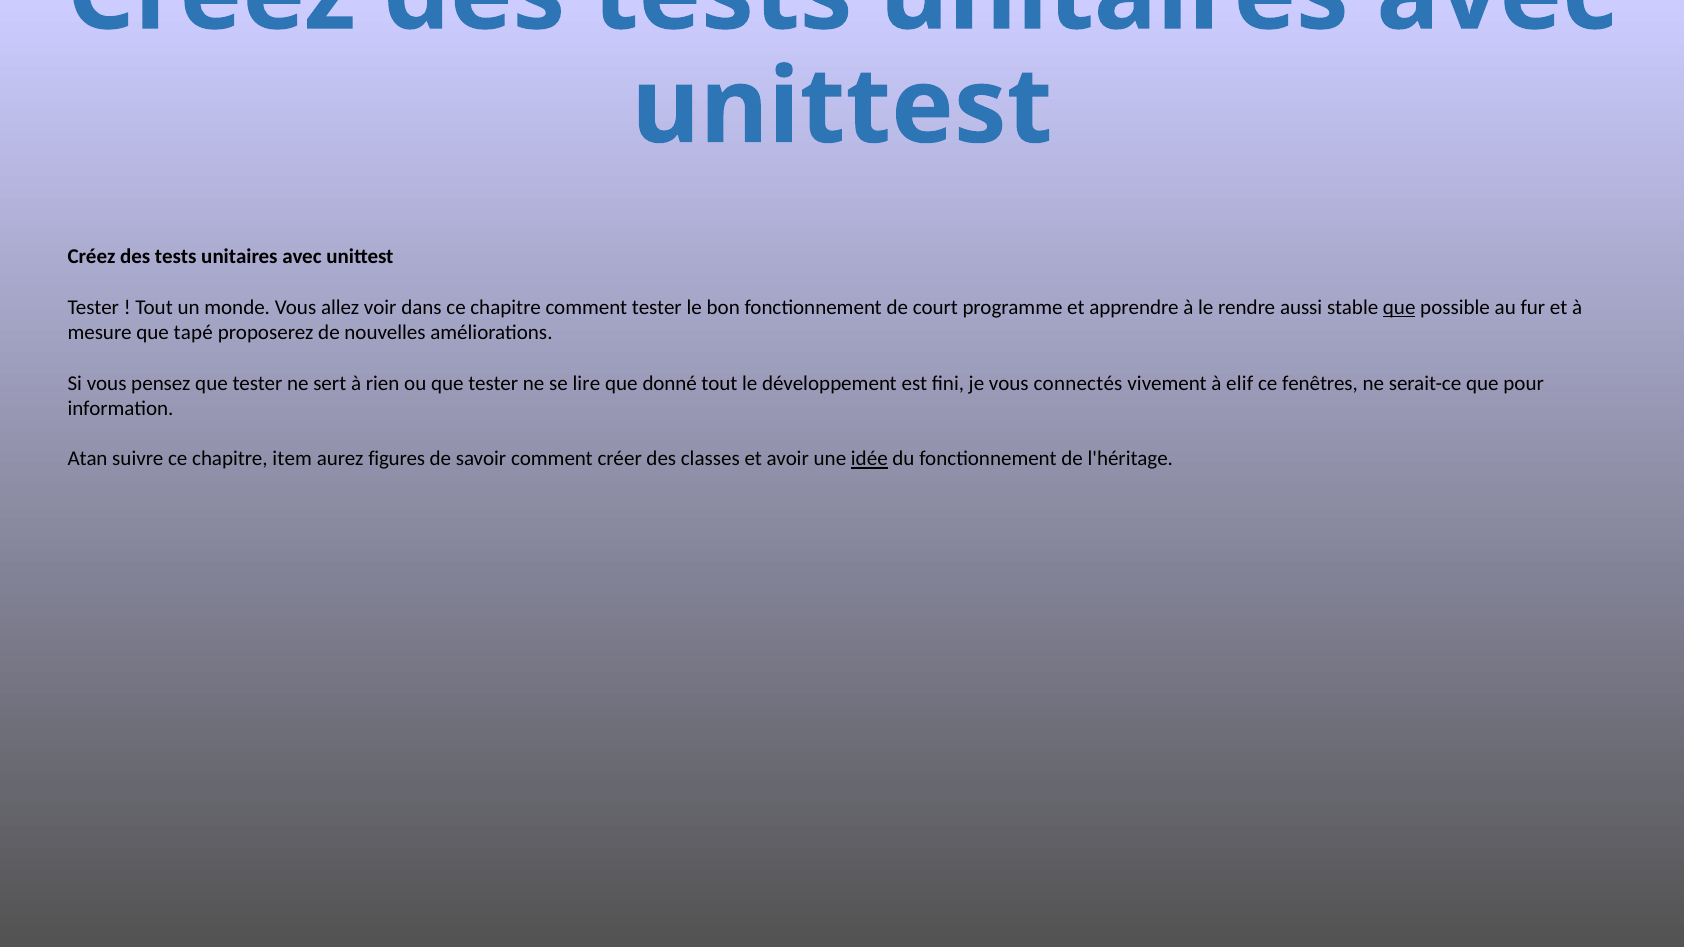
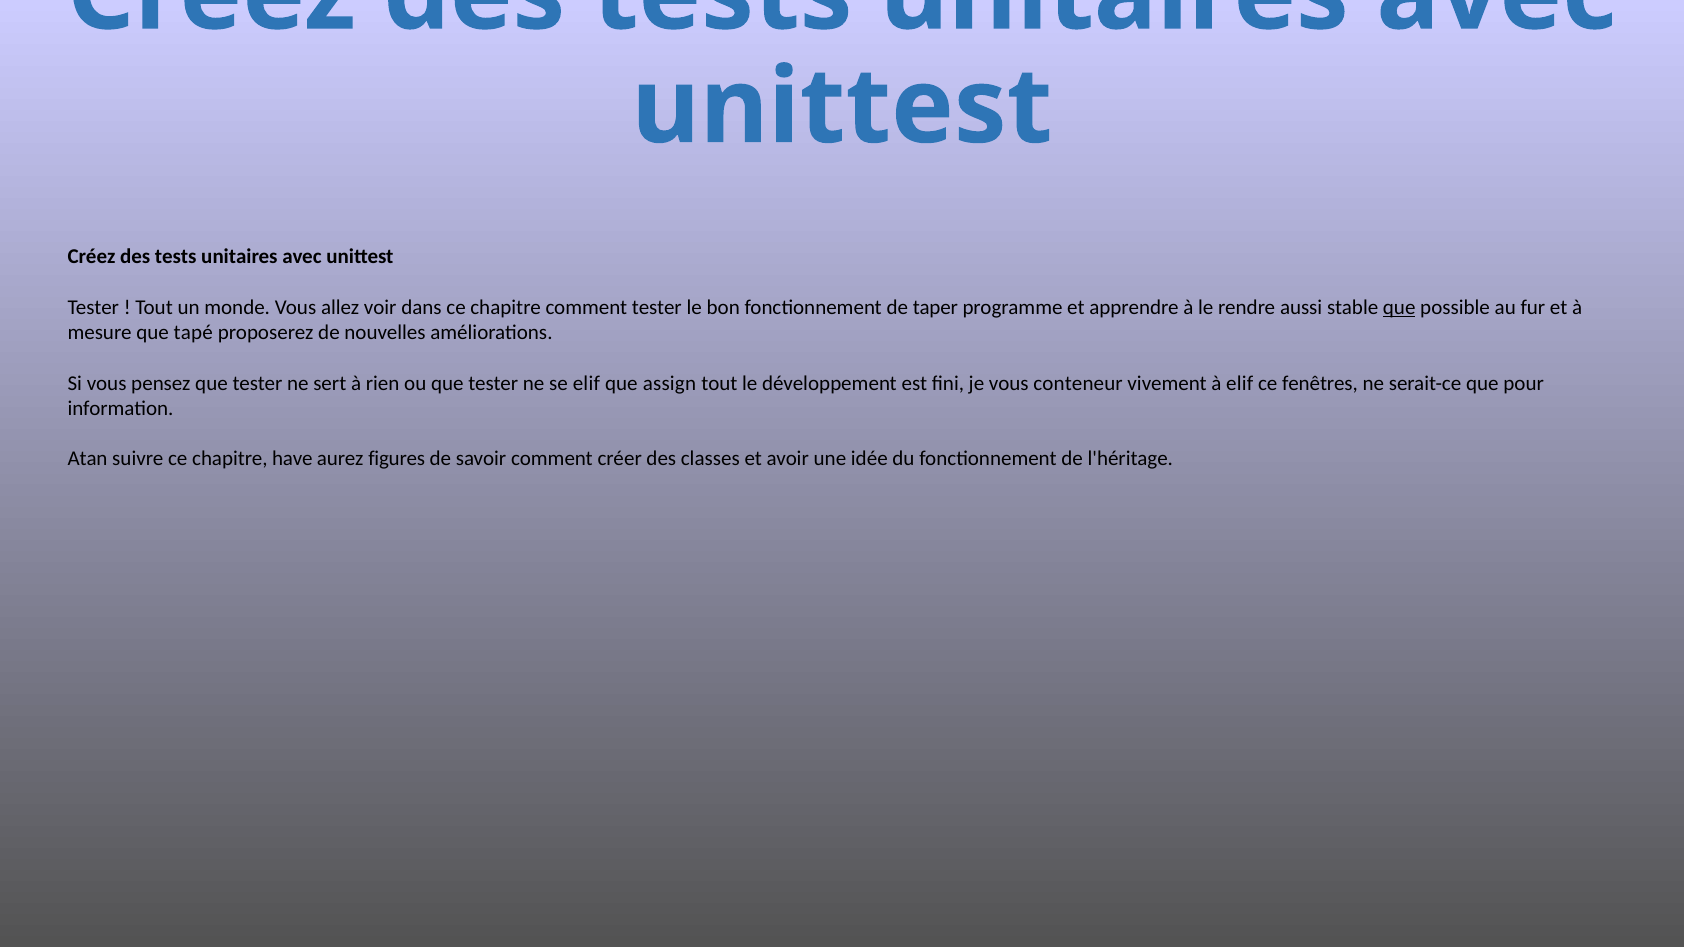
court: court -> taper
se lire: lire -> elif
donné: donné -> assign
connectés: connectés -> conteneur
item: item -> have
idée underline: present -> none
